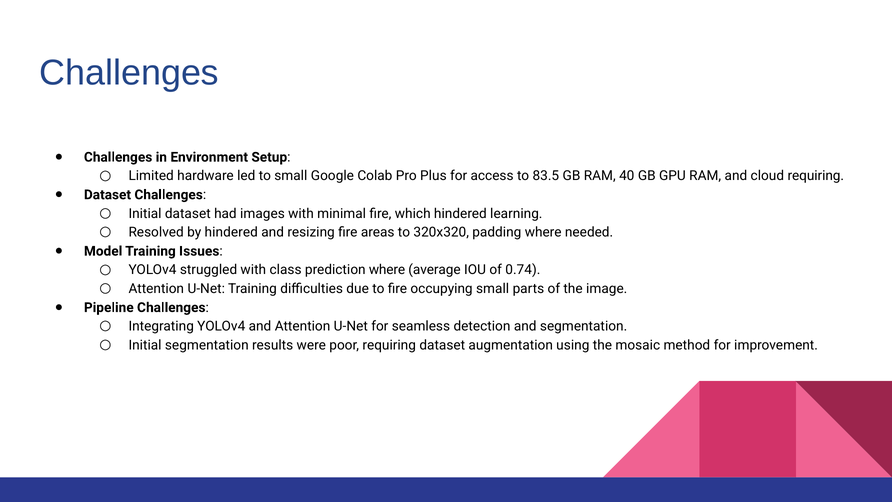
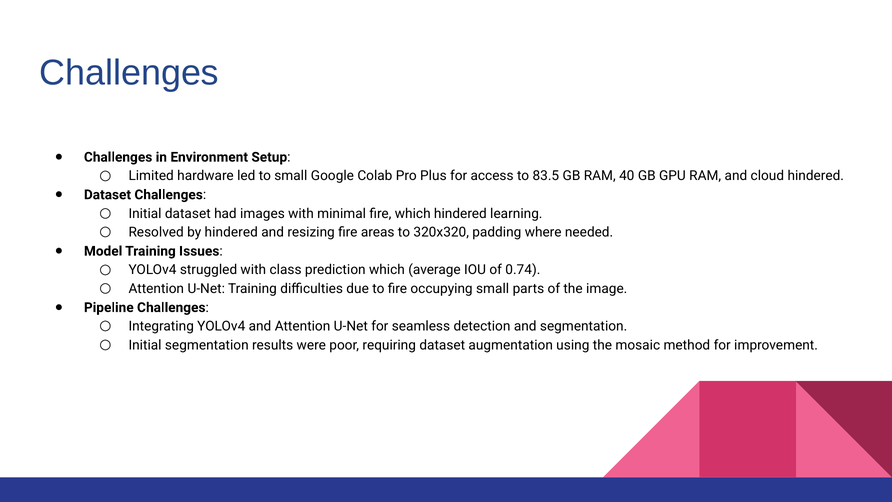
cloud requiring: requiring -> hindered
prediction where: where -> which
